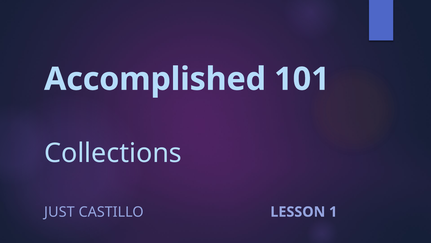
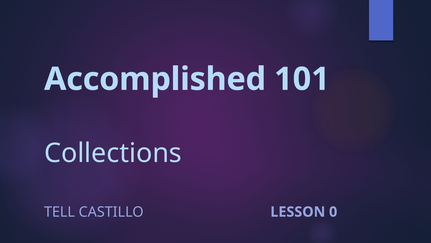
JUST: JUST -> TELL
1: 1 -> 0
